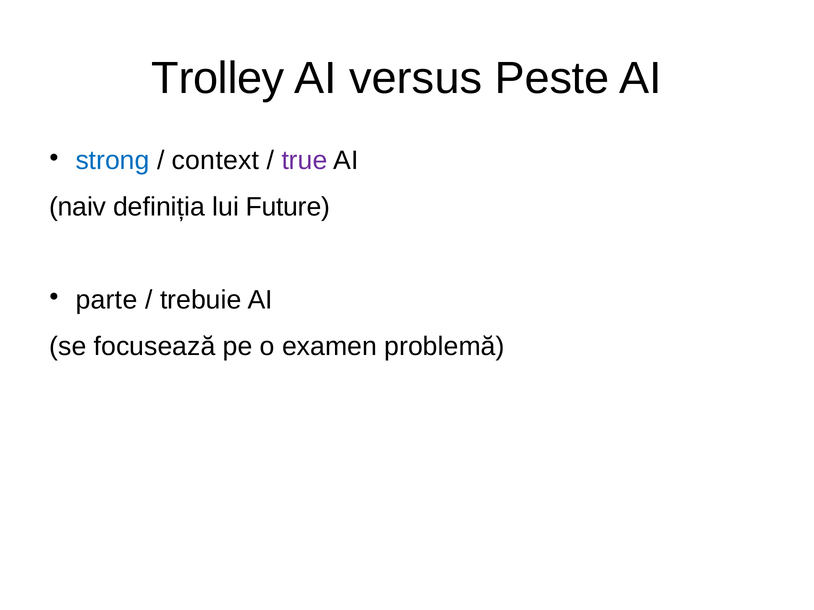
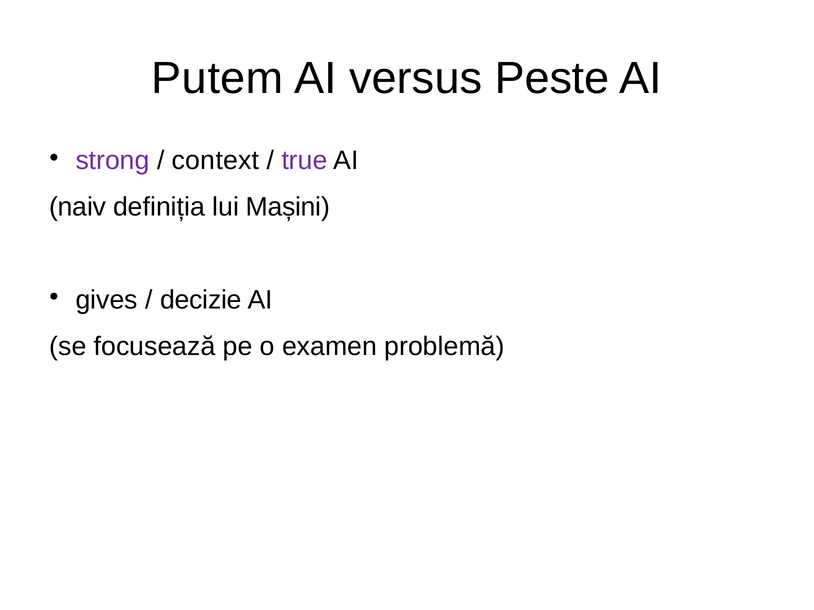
Trolley: Trolley -> Putem
strong colour: blue -> purple
Future: Future -> Mașini
parte: parte -> gives
trebuie: trebuie -> decizie
